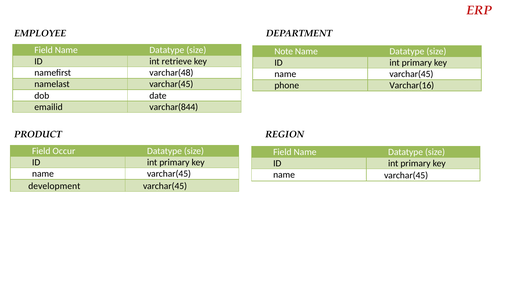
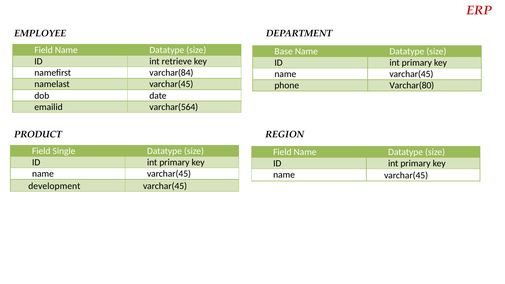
Note: Note -> Base
varchar(48: varchar(48 -> varchar(84
Varchar(16: Varchar(16 -> Varchar(80
varchar(844: varchar(844 -> varchar(564
Occur: Occur -> Single
